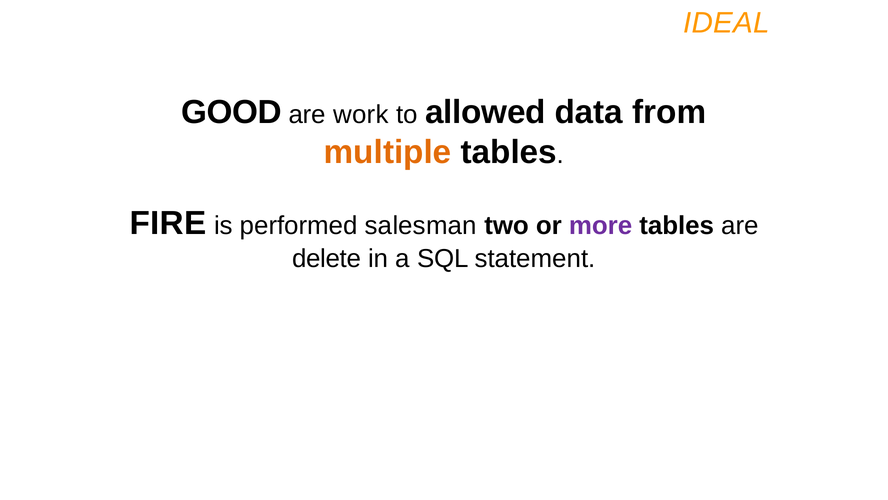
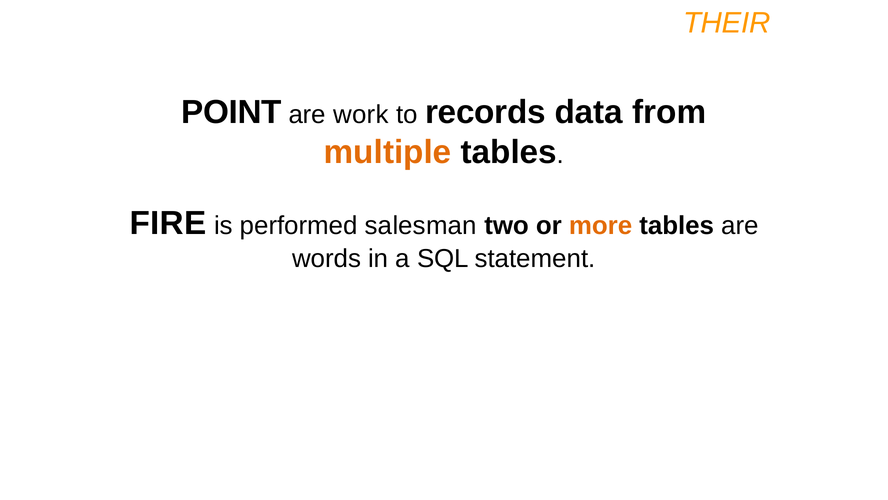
IDEAL: IDEAL -> THEIR
GOOD: GOOD -> POINT
allowed: allowed -> records
more colour: purple -> orange
delete: delete -> words
